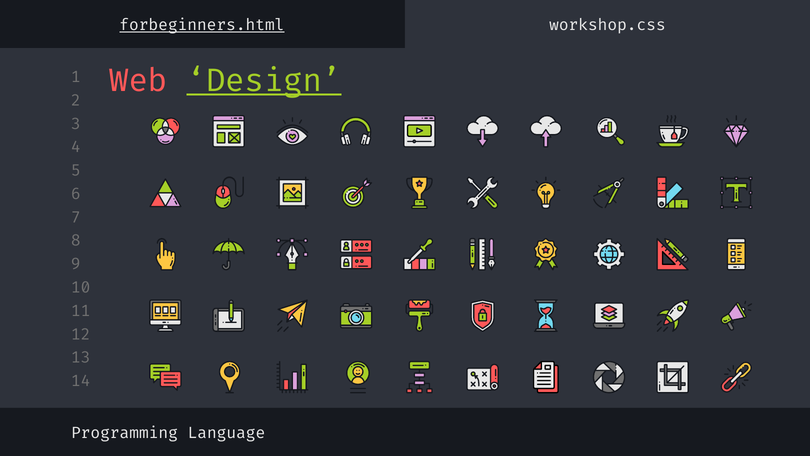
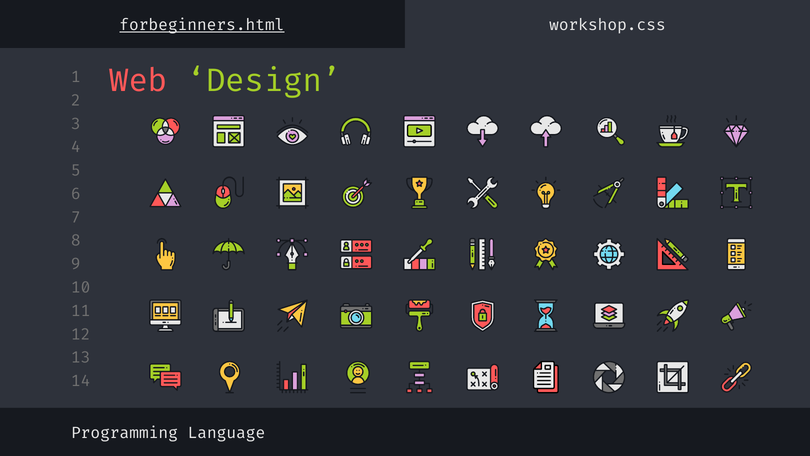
Design underline: present -> none
